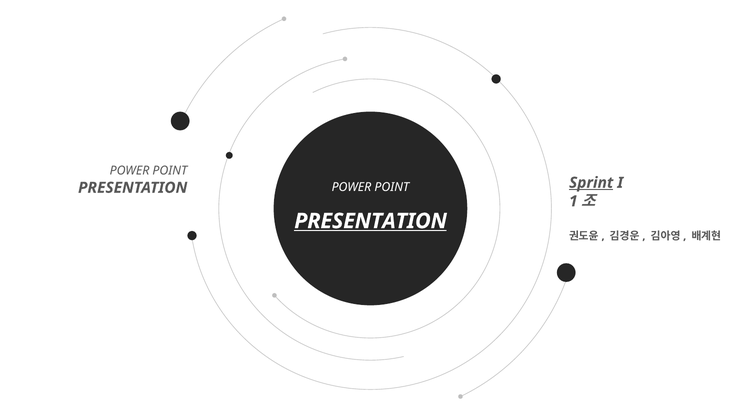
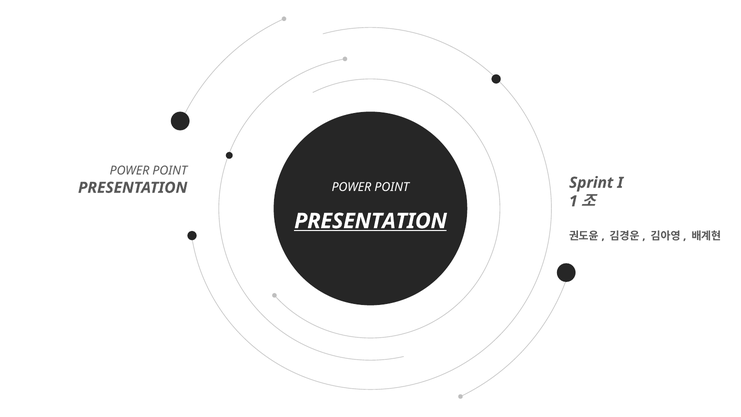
Sprint underline: present -> none
